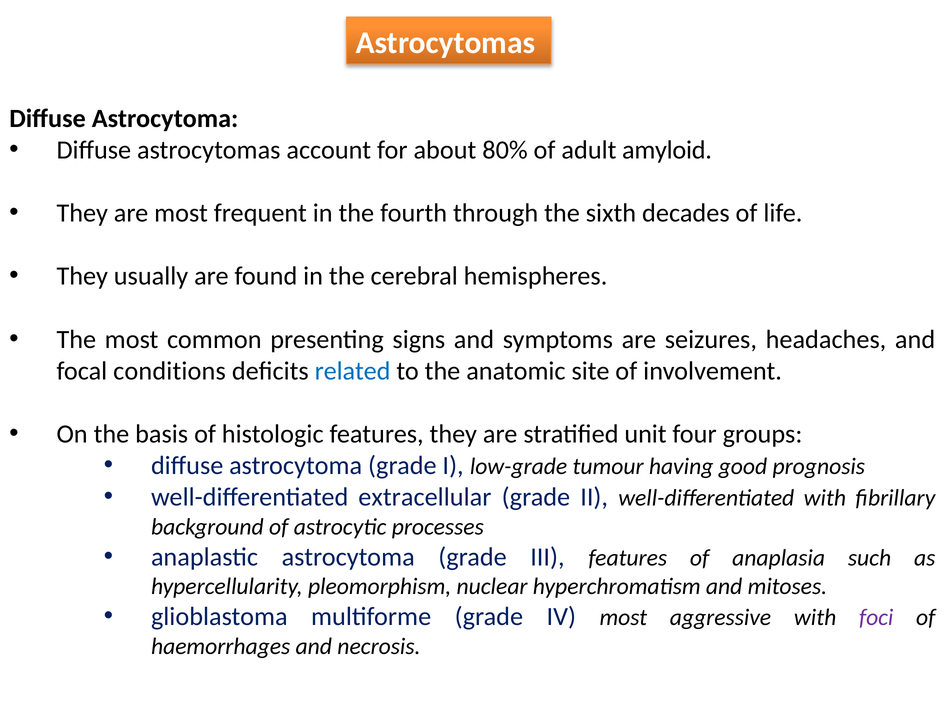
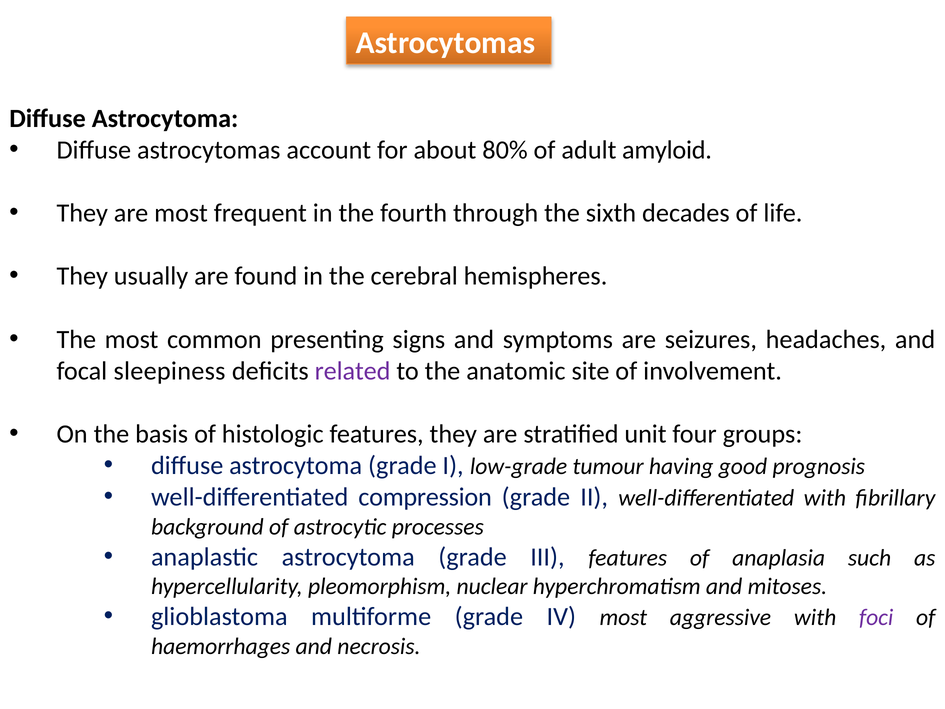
conditions: conditions -> sleepiness
related colour: blue -> purple
extracellular: extracellular -> compression
